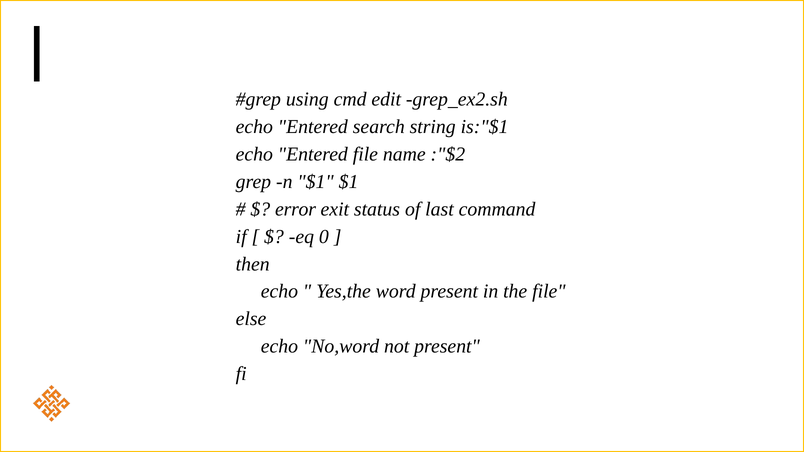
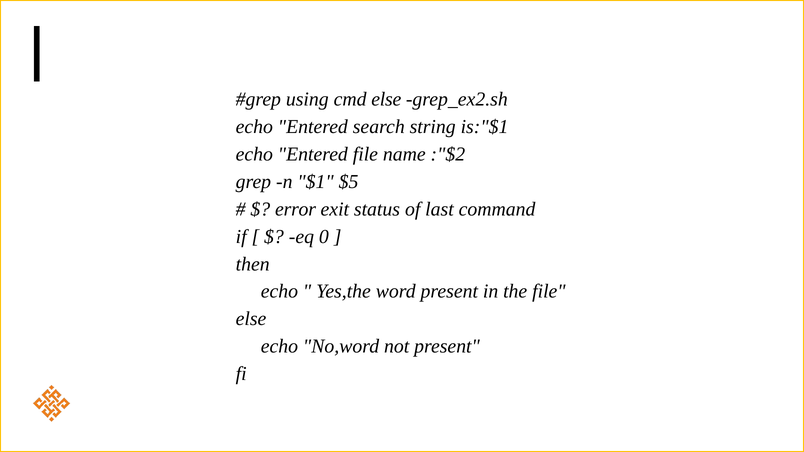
cmd edit: edit -> else
$1 $1: $1 -> $5
